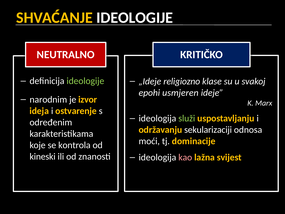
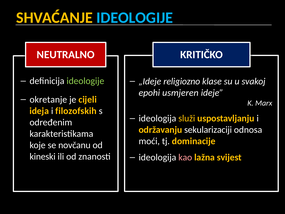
IDEOLOGIJE at (135, 18) colour: white -> light blue
narodnim: narodnim -> okretanje
izvor: izvor -> cijeli
ostvarenje: ostvarenje -> filozofskih
služi colour: light green -> yellow
kontrola: kontrola -> novčanu
